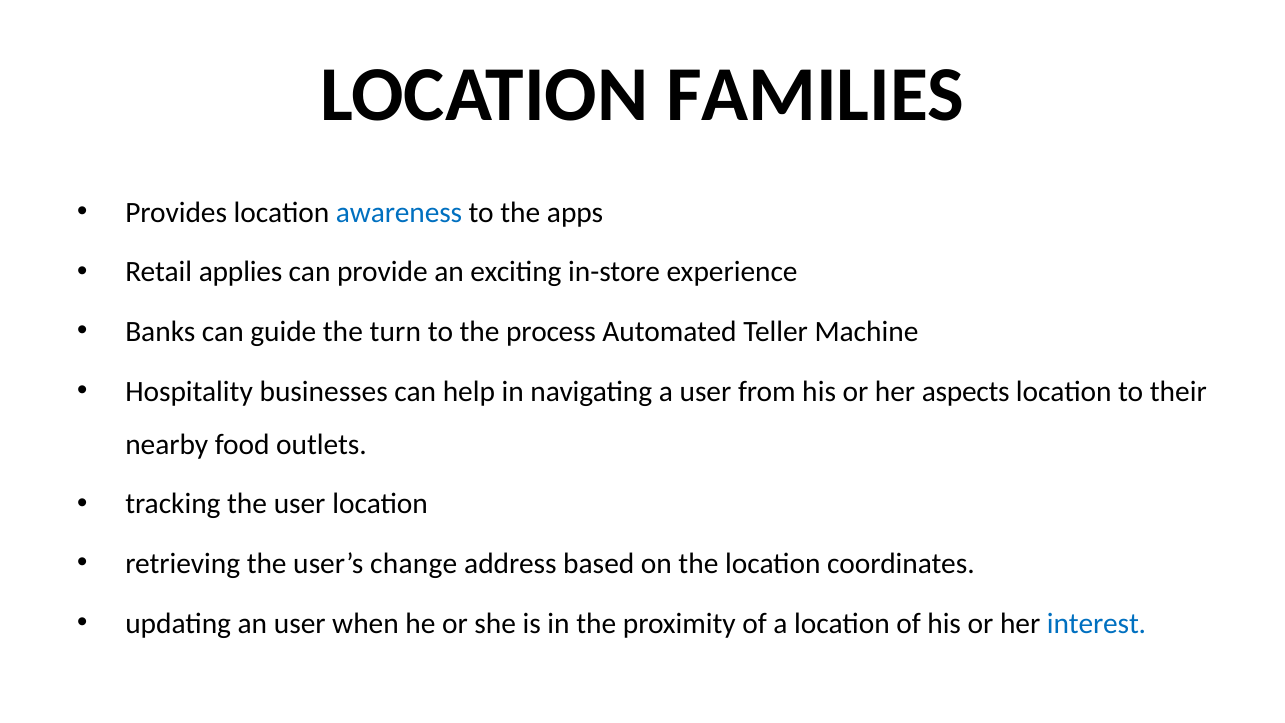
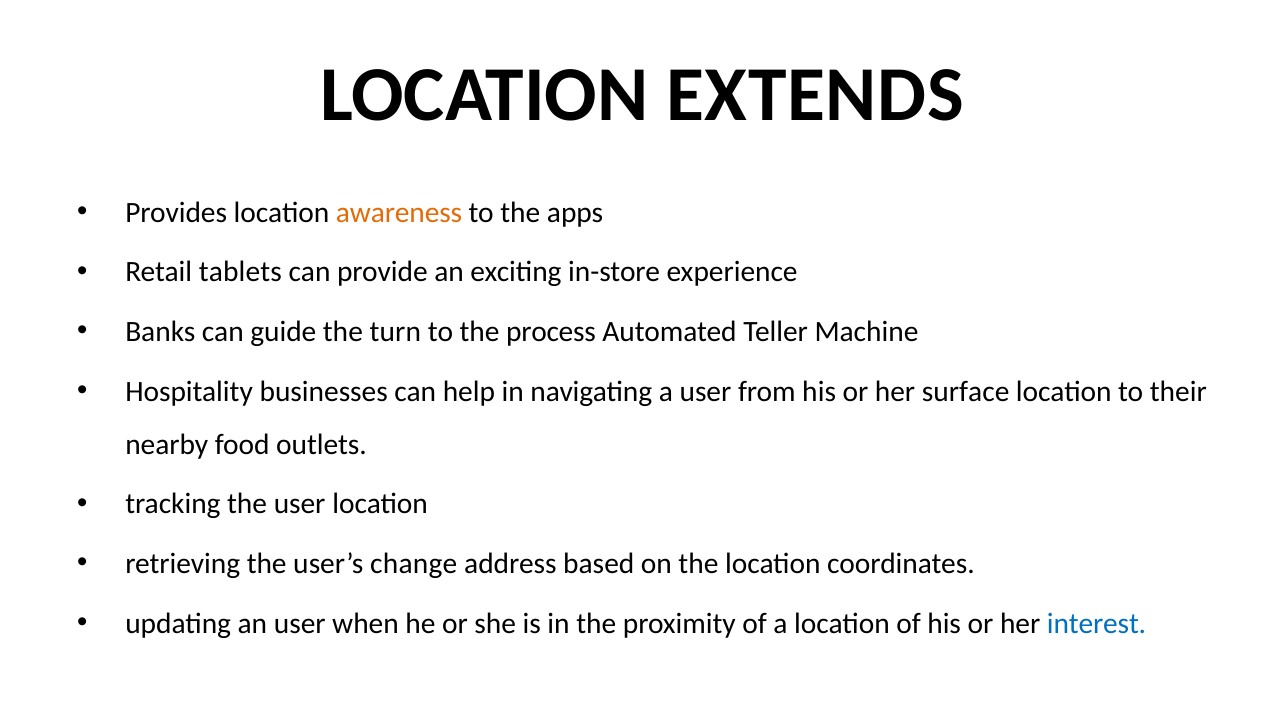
FAMILIES: FAMILIES -> EXTENDS
awareness colour: blue -> orange
applies: applies -> tablets
aspects: aspects -> surface
